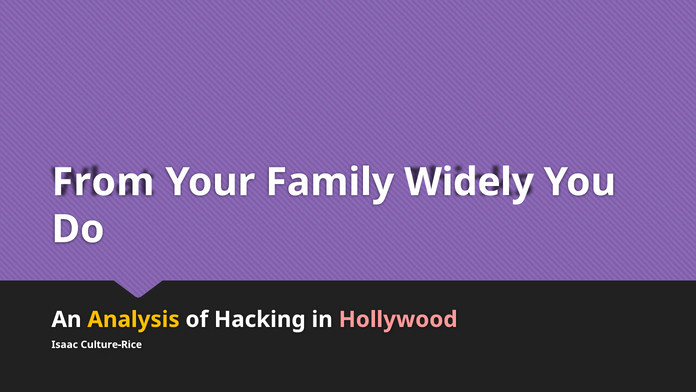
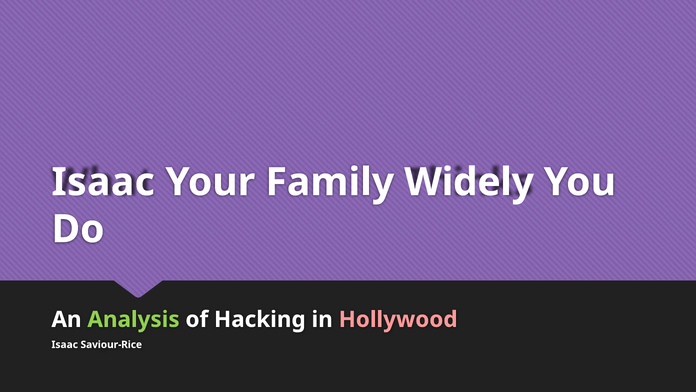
From at (103, 182): From -> Isaac
Analysis colour: yellow -> light green
Culture-Rice: Culture-Rice -> Saviour-Rice
